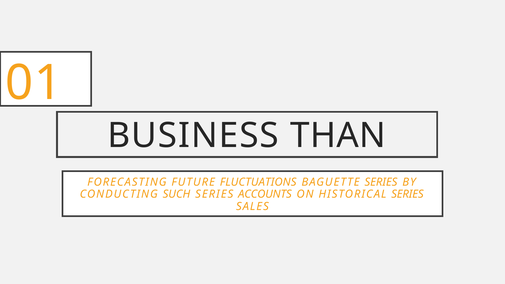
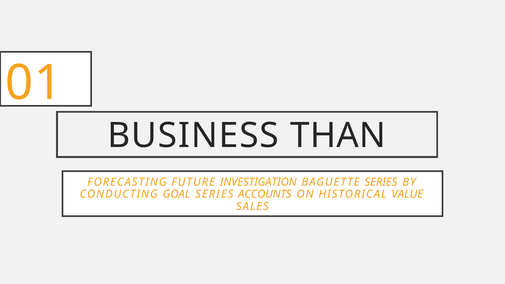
FLUCTUATIONS: FLUCTUATIONS -> INVESTIGATION
SUCH: SUCH -> GOAL
HISTORICAL SERIES: SERIES -> VALUE
